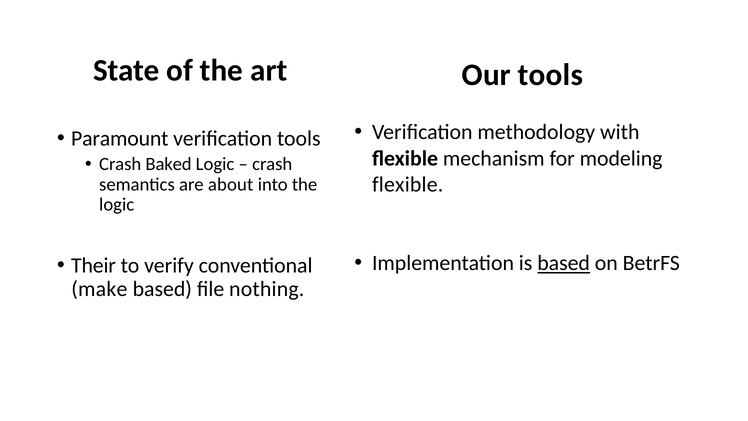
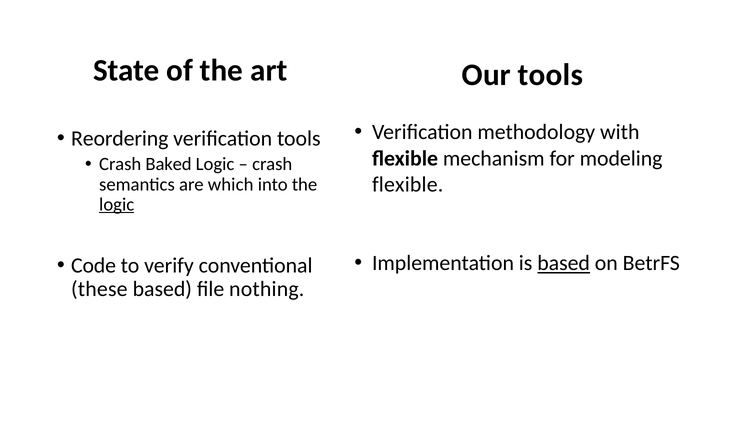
Paramount: Paramount -> Reordering
about: about -> which
logic at (117, 204) underline: none -> present
Their: Their -> Code
make: make -> these
